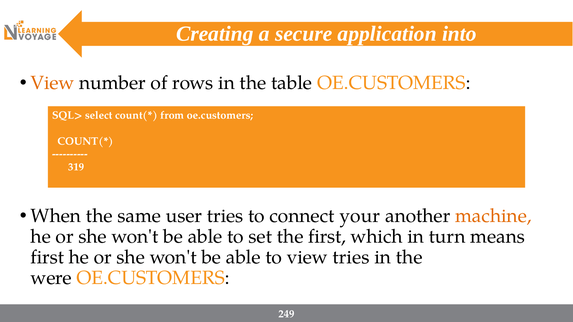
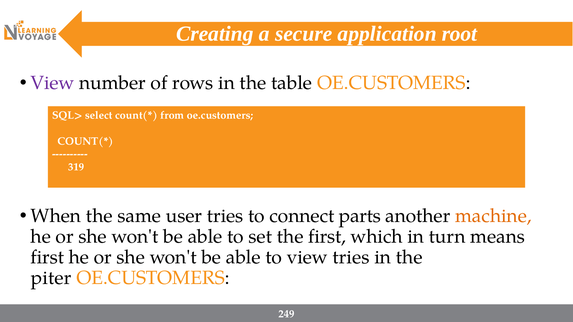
into: into -> root
View at (53, 83) colour: orange -> purple
your: your -> parts
were: were -> piter
